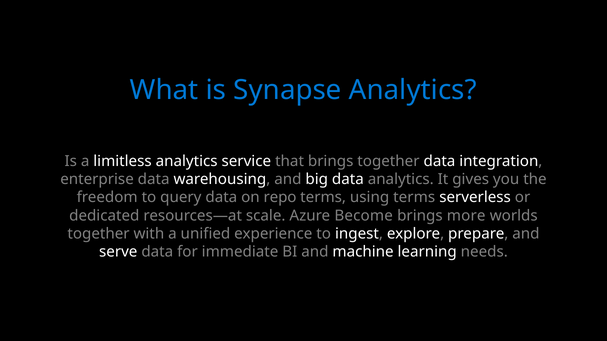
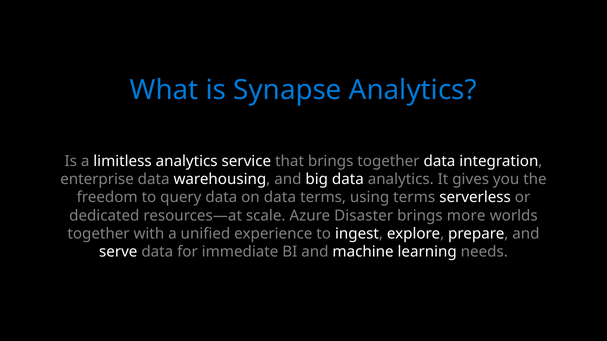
on repo: repo -> data
Become: Become -> Disaster
